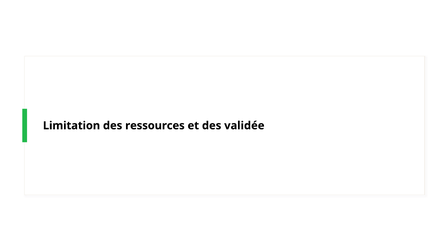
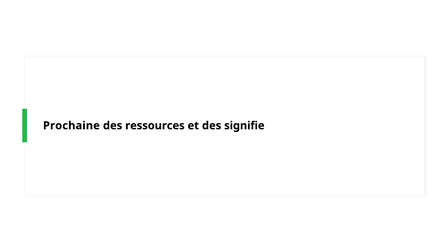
Limitation: Limitation -> Prochaine
validée: validée -> signifie
